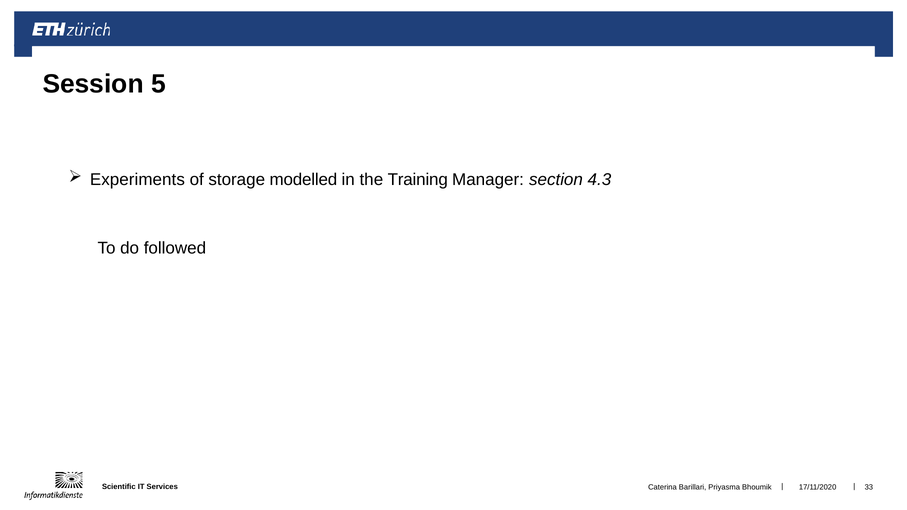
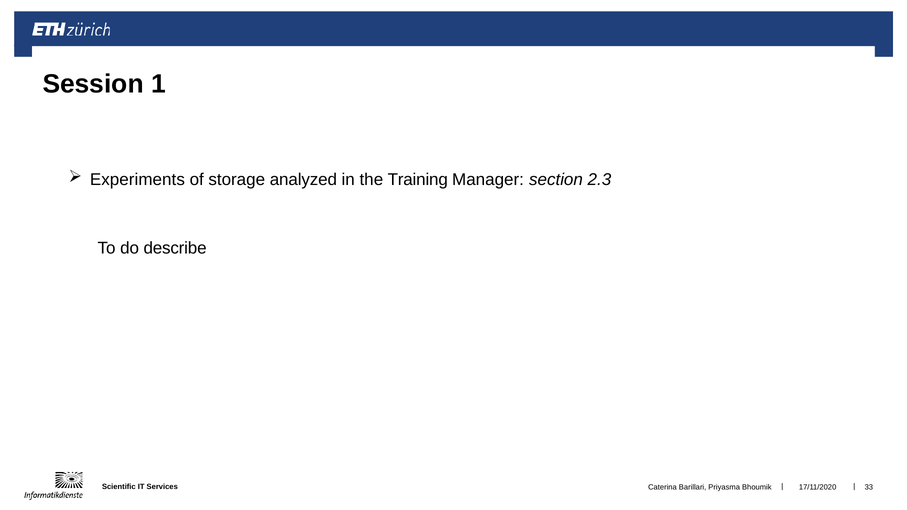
5: 5 -> 1
modelled: modelled -> analyzed
4.3: 4.3 -> 2.3
followed: followed -> describe
